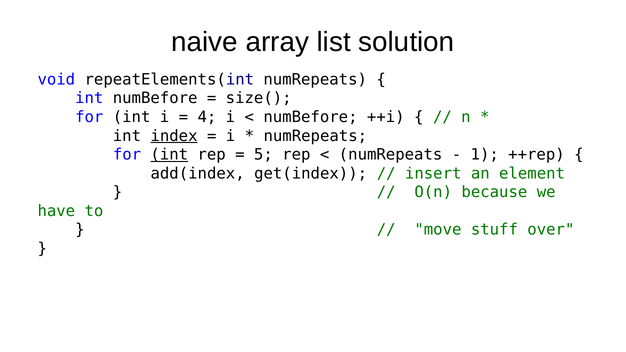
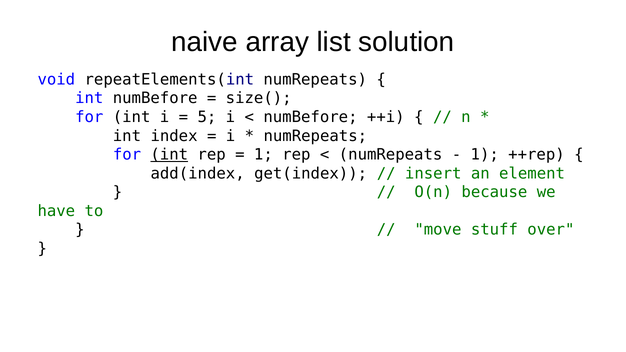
4: 4 -> 5
index underline: present -> none
5 at (263, 155): 5 -> 1
